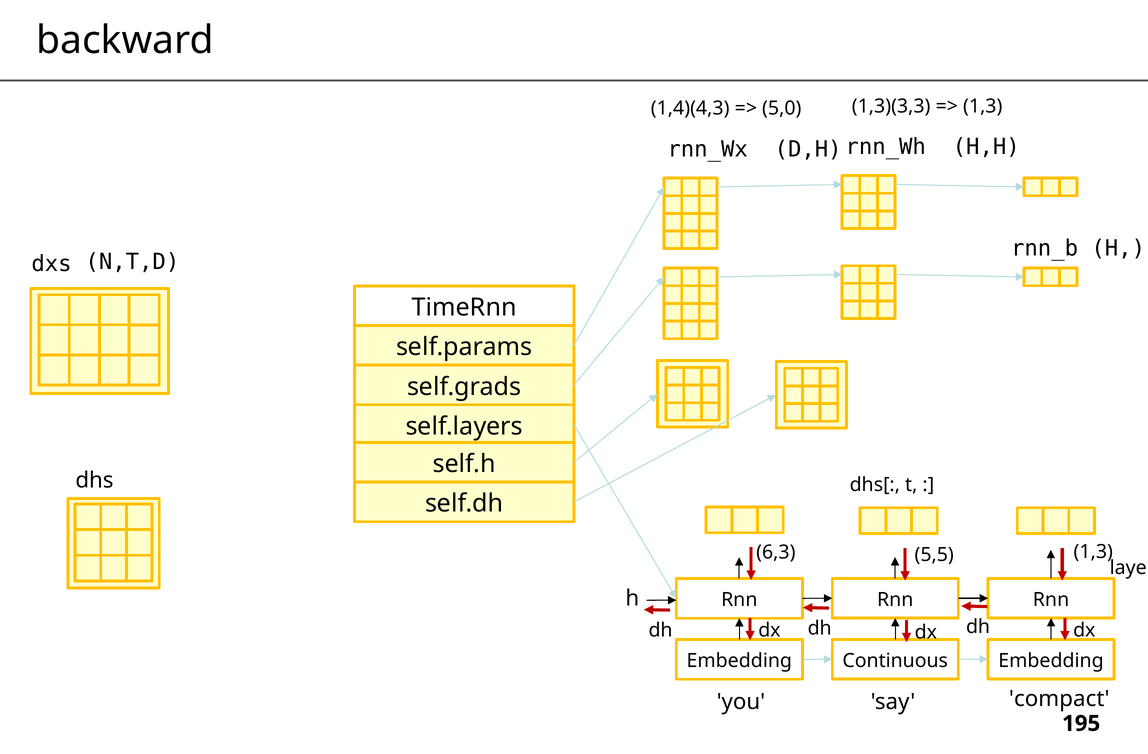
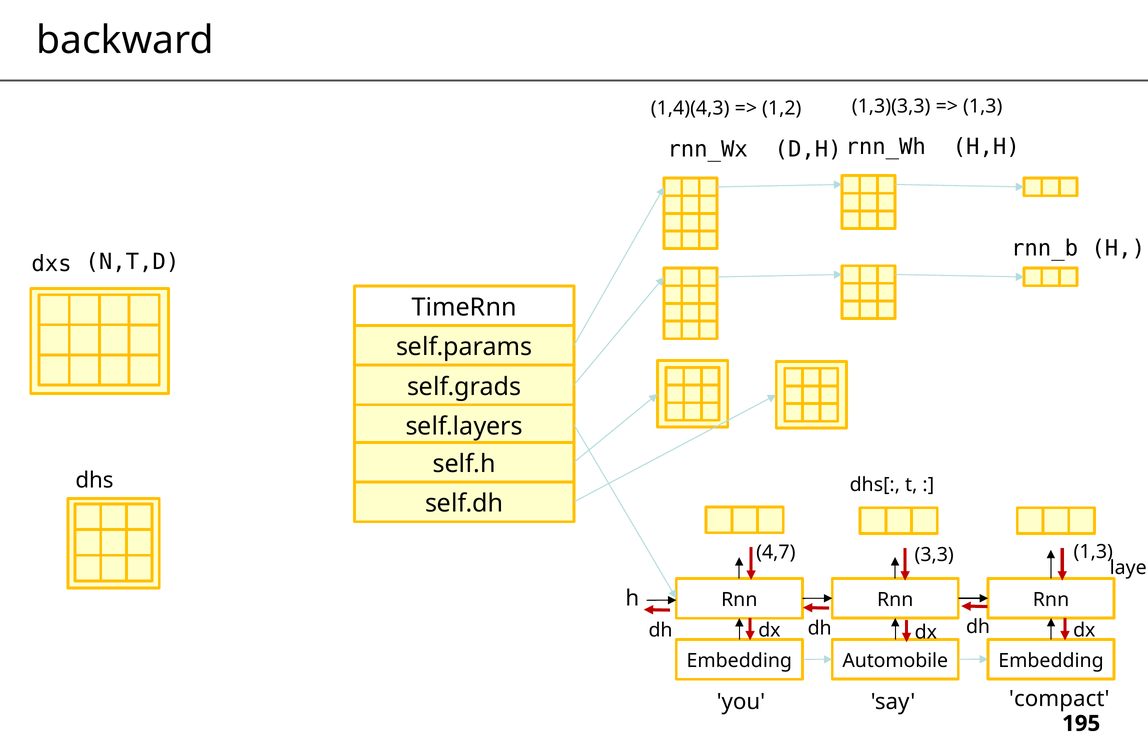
5,0: 5,0 -> 1,2
6,3: 6,3 -> 4,7
5,5: 5,5 -> 3,3
Continuous: Continuous -> Automobile
